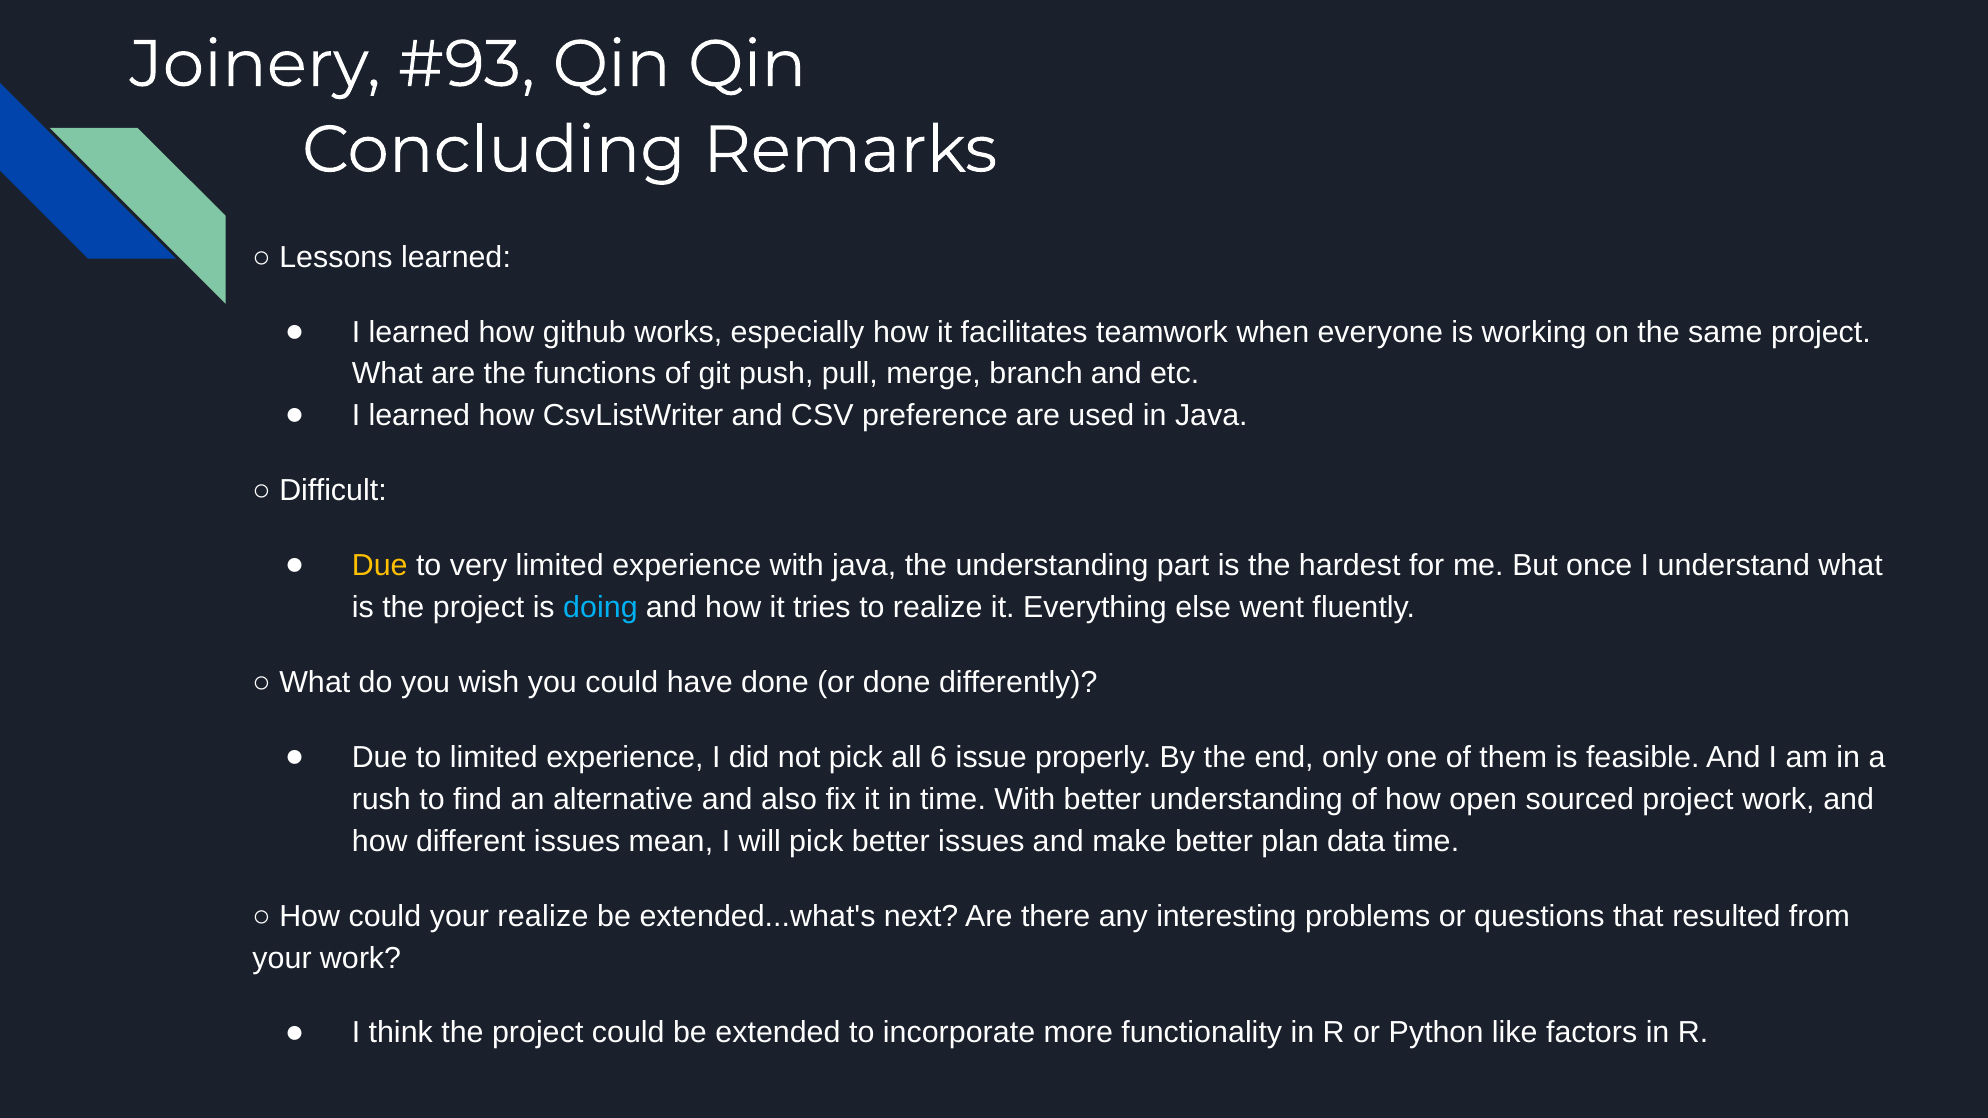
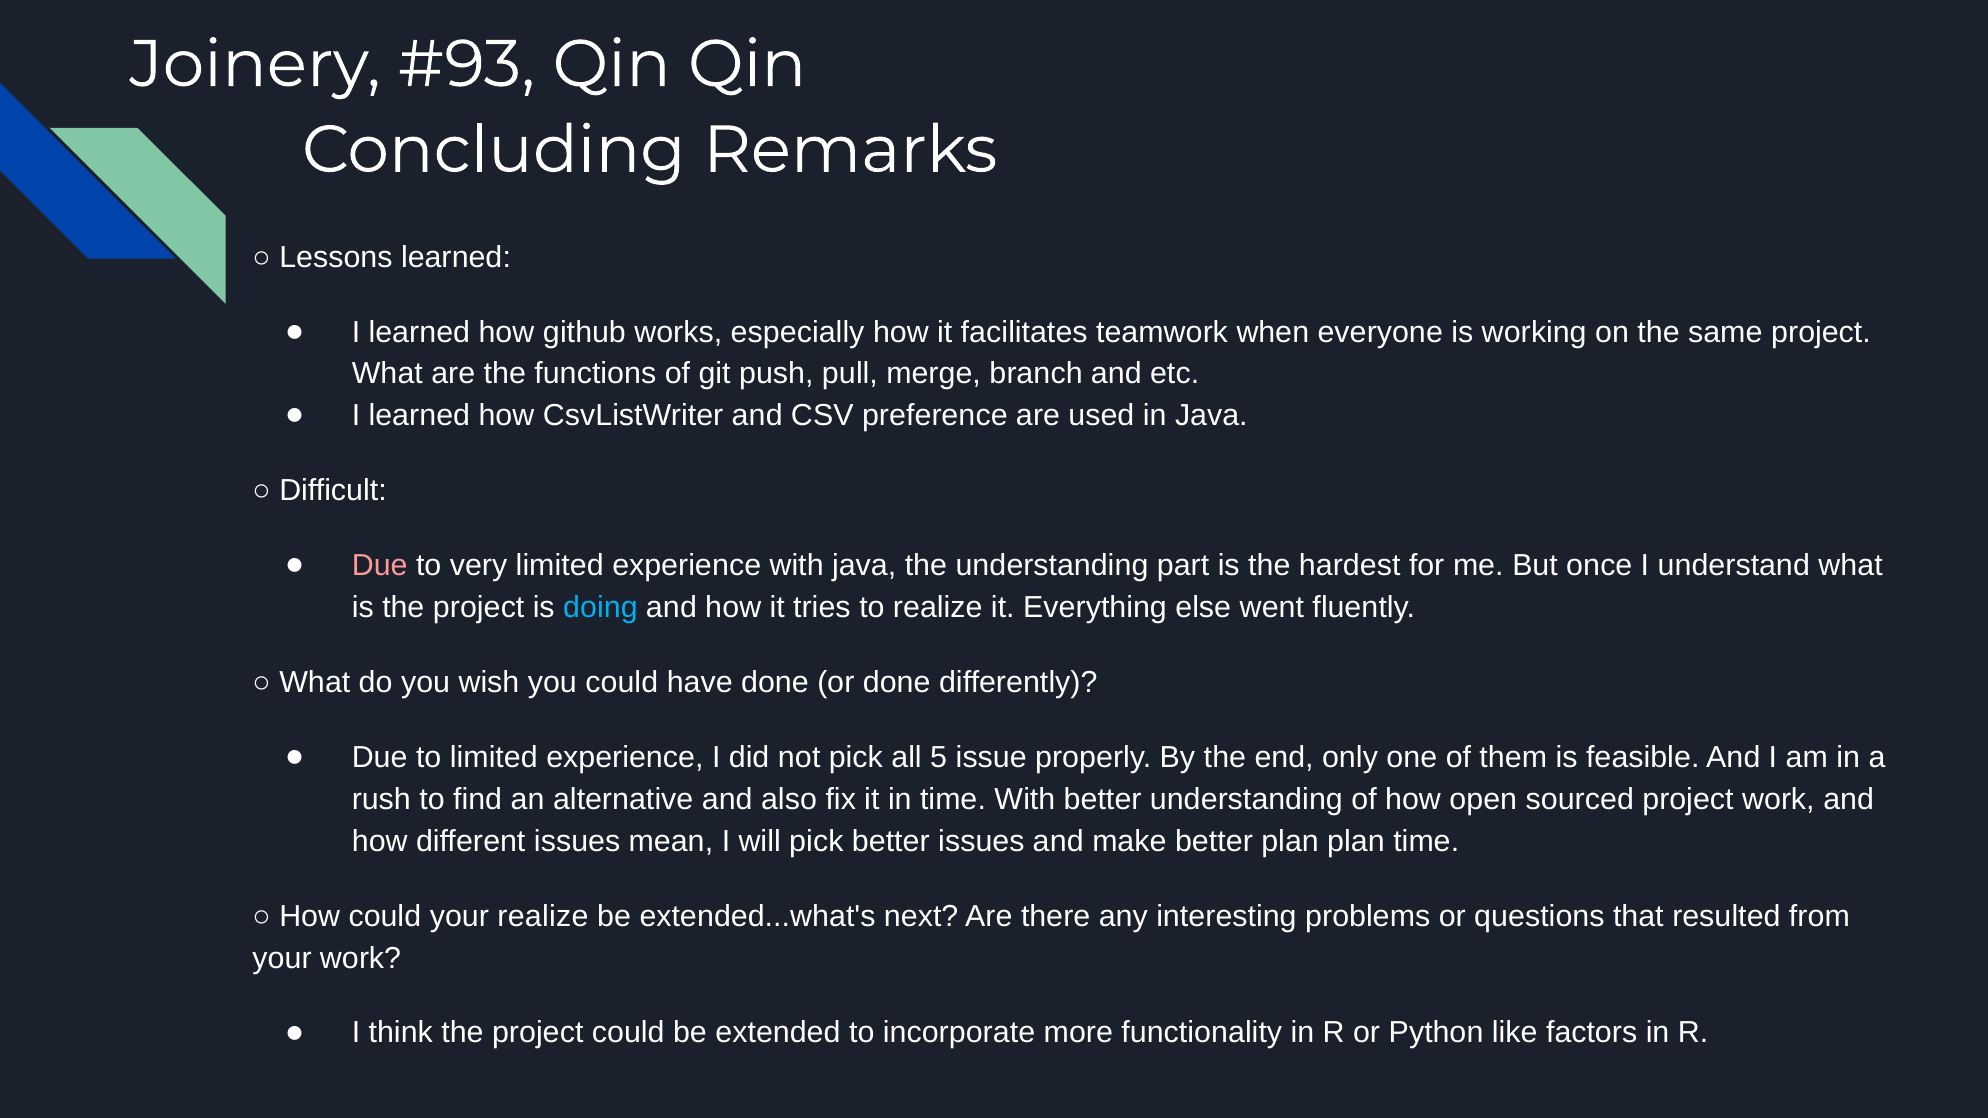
Due at (380, 566) colour: yellow -> pink
6: 6 -> 5
plan data: data -> plan
